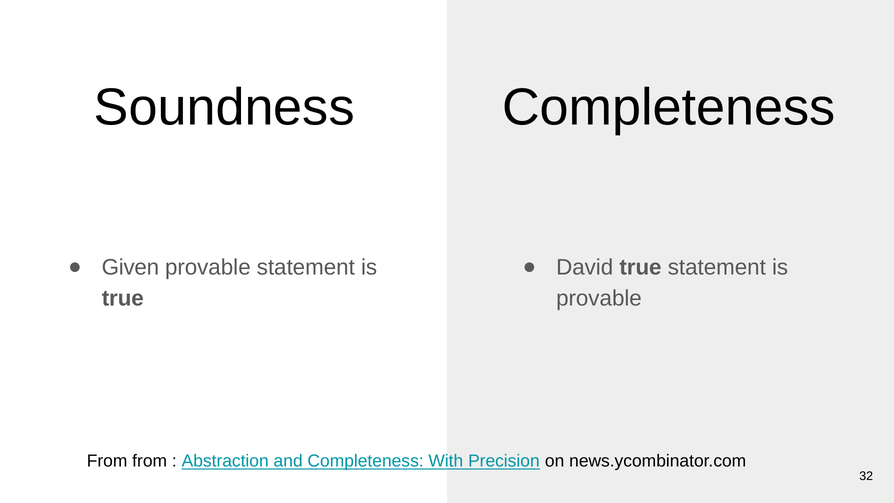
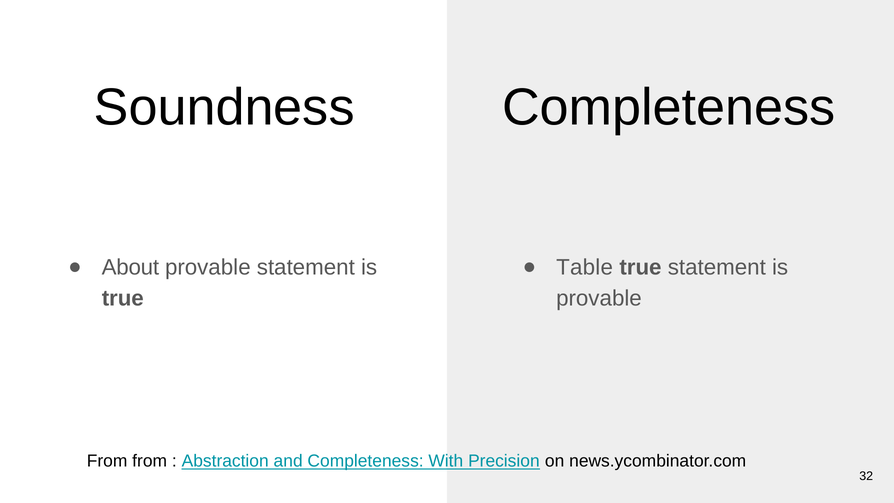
Given: Given -> About
David: David -> Table
